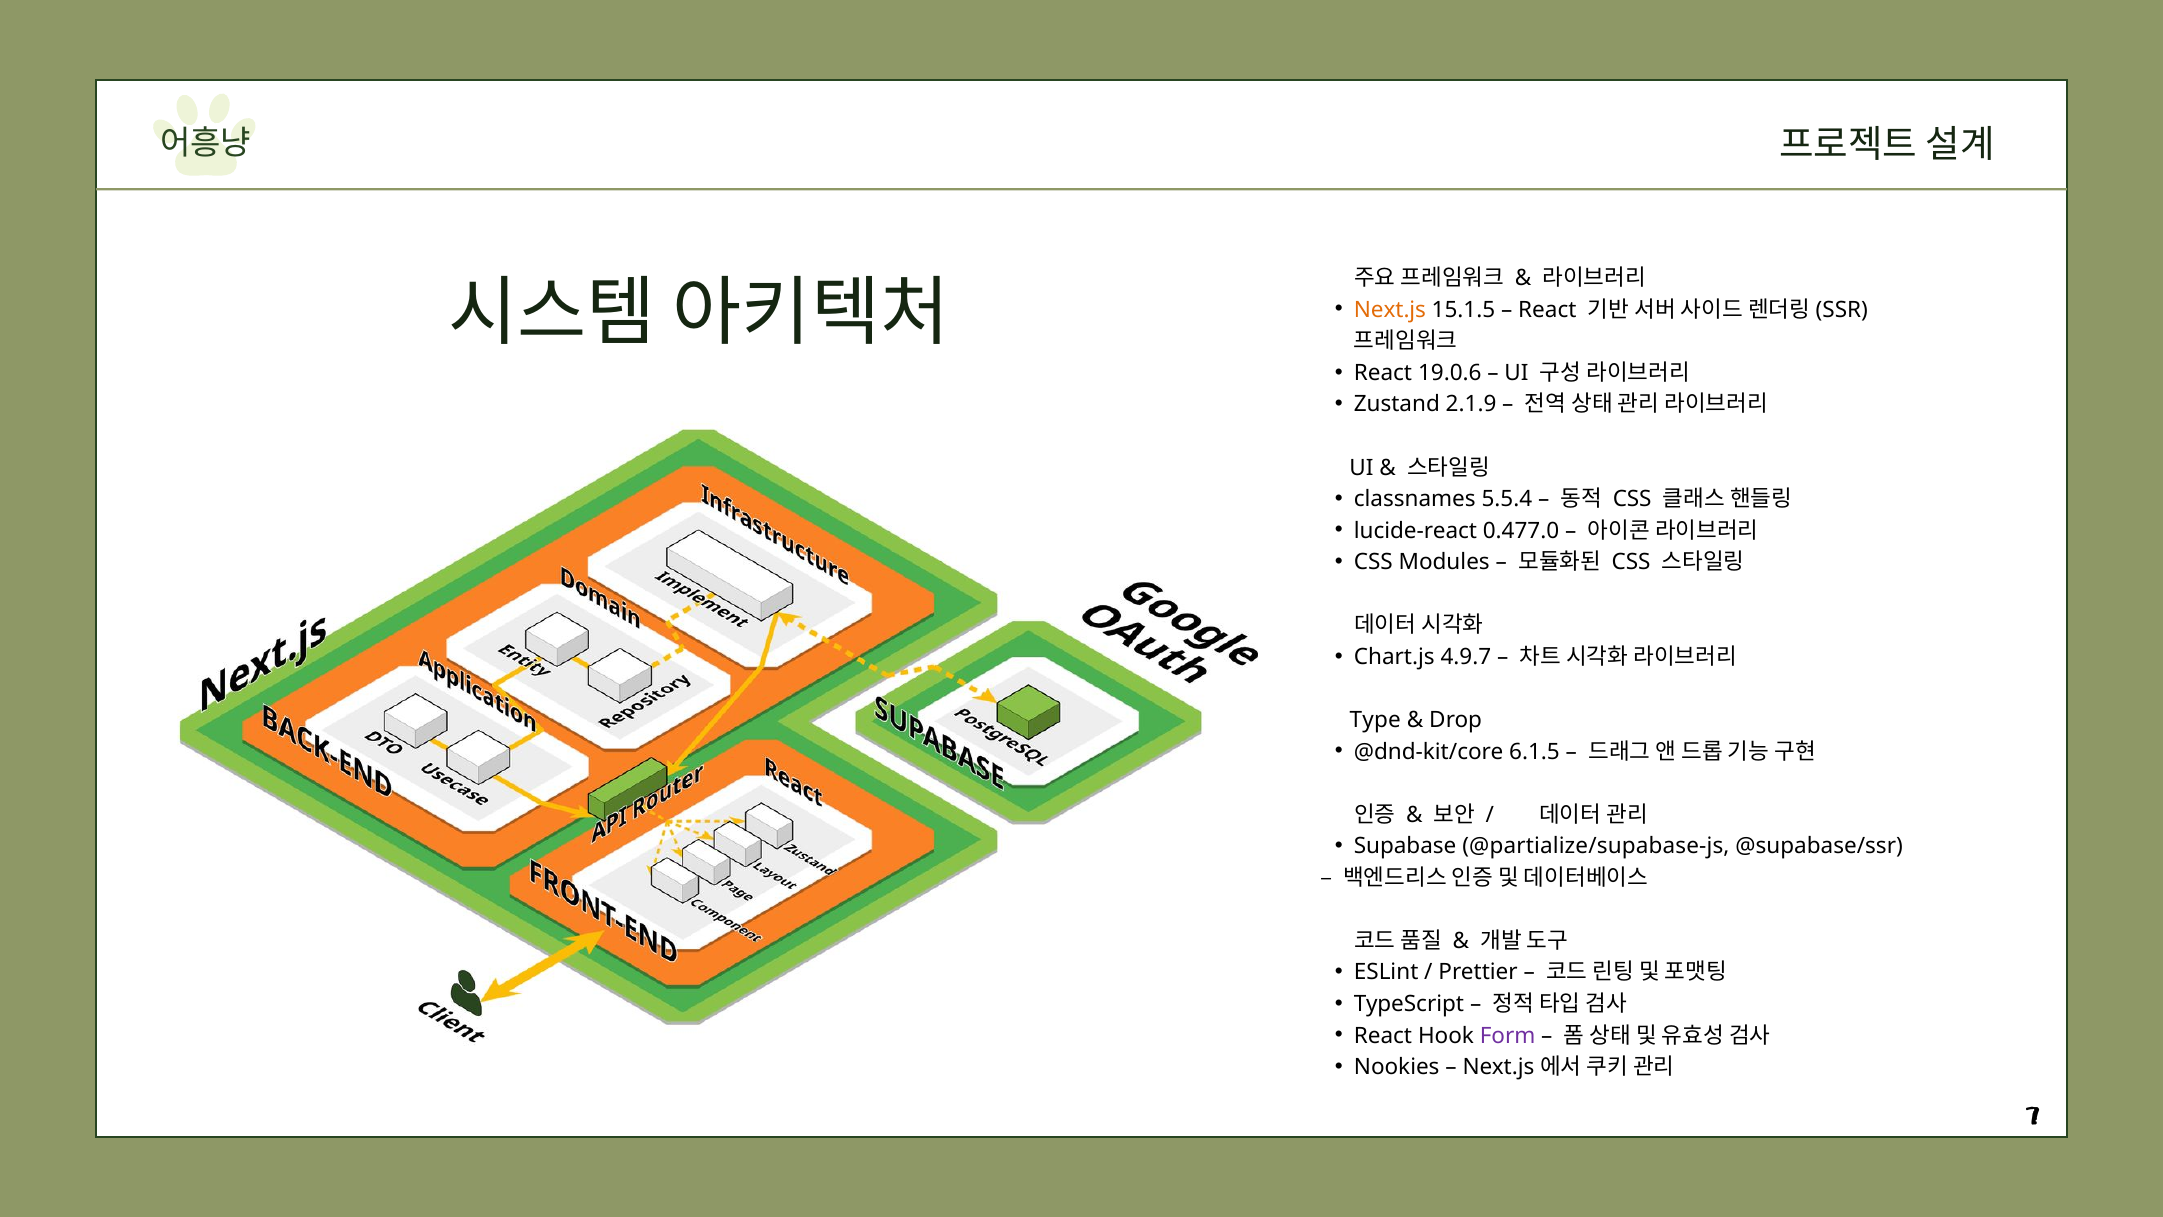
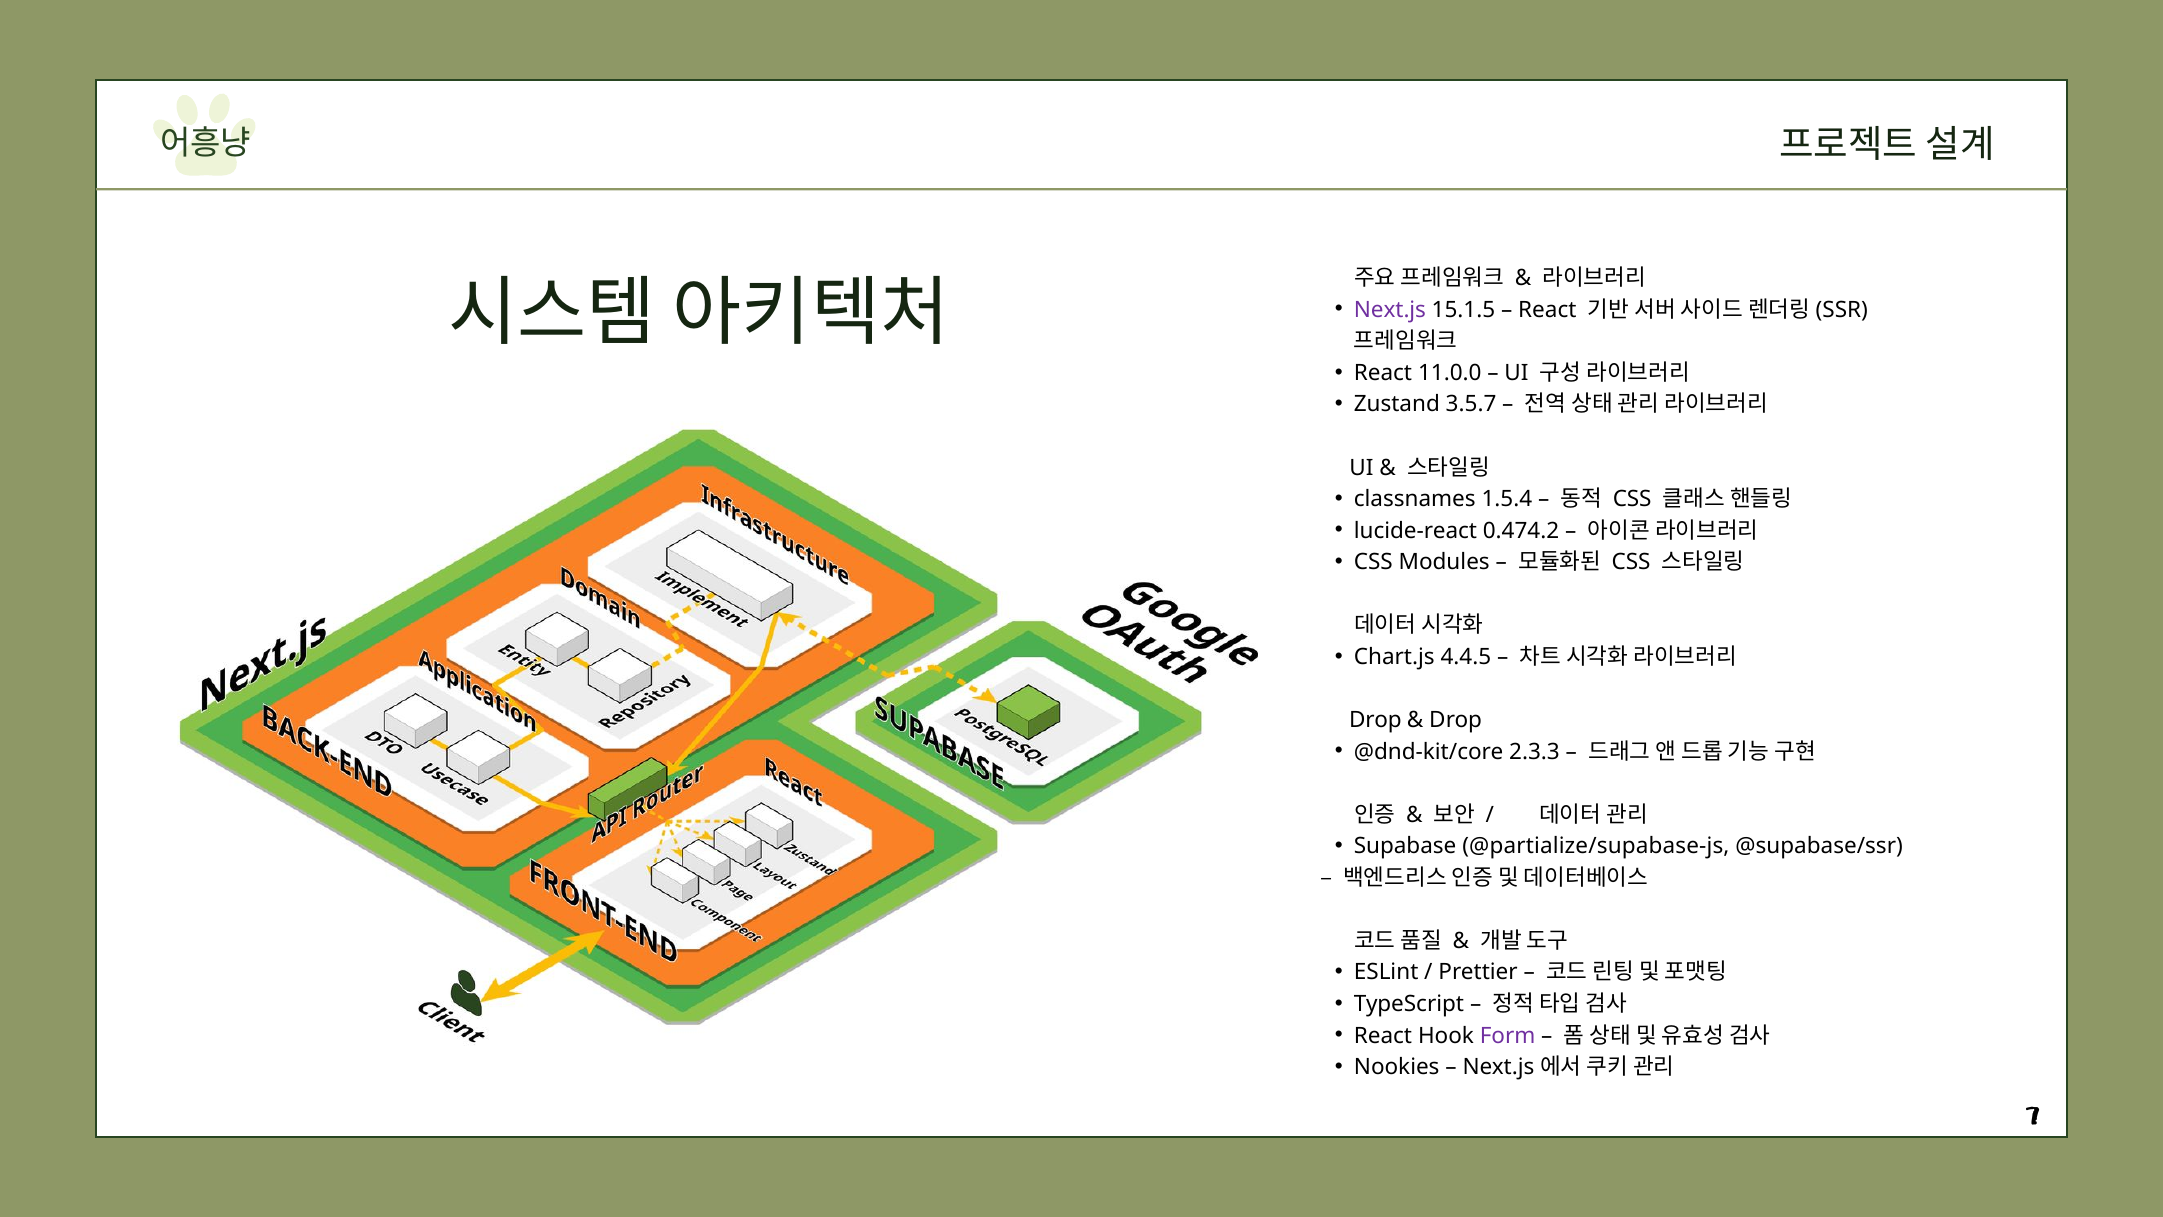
Next.js colour: orange -> purple
19.0.6: 19.0.6 -> 11.0.0
2.1.9: 2.1.9 -> 3.5.7
5.5.4: 5.5.4 -> 1.5.4
0.477.0: 0.477.0 -> 0.474.2
4.9.7: 4.9.7 -> 4.4.5
Type at (1375, 720): Type -> Drop
6.1.5: 6.1.5 -> 2.3.3
